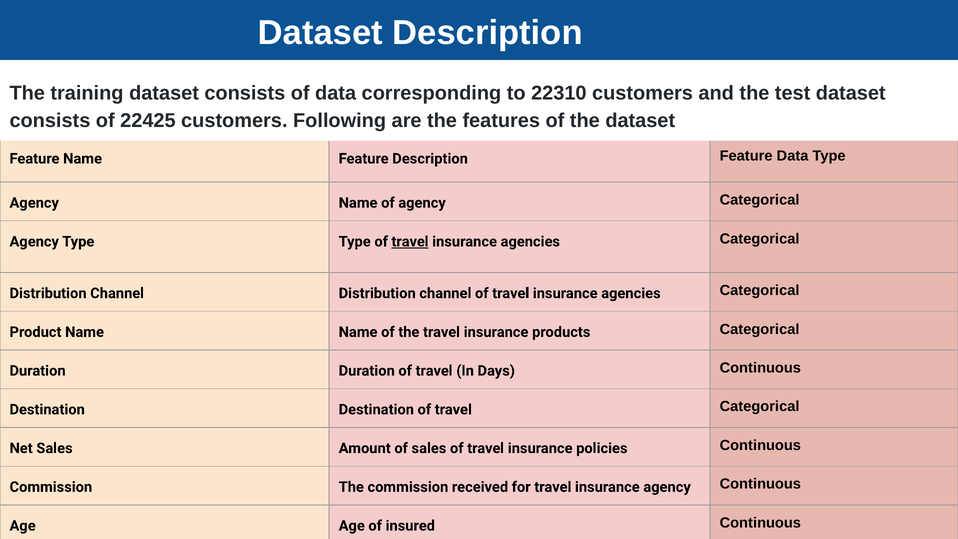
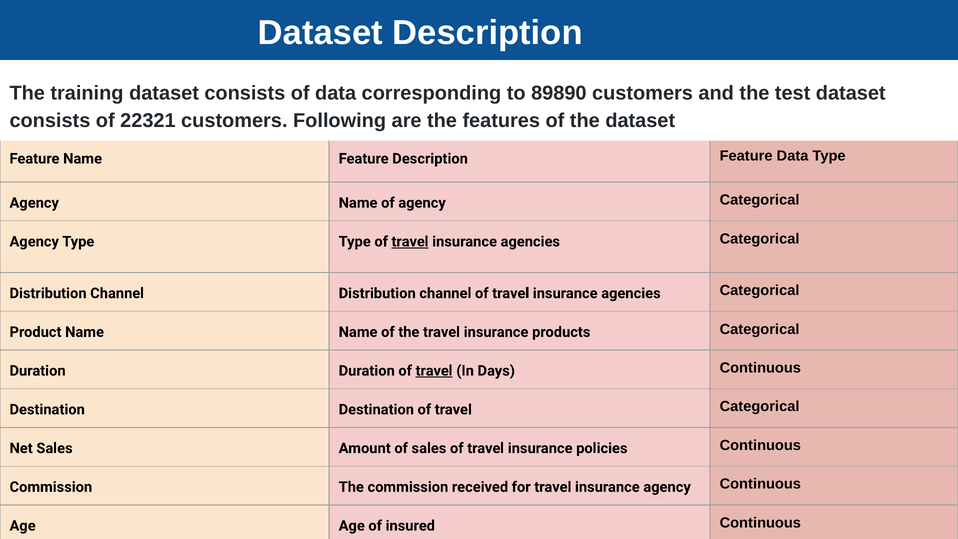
22310: 22310 -> 89890
22425: 22425 -> 22321
travel at (434, 371) underline: none -> present
